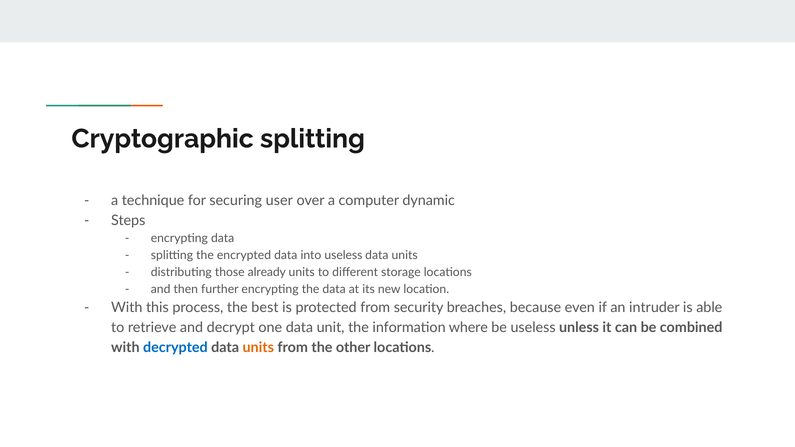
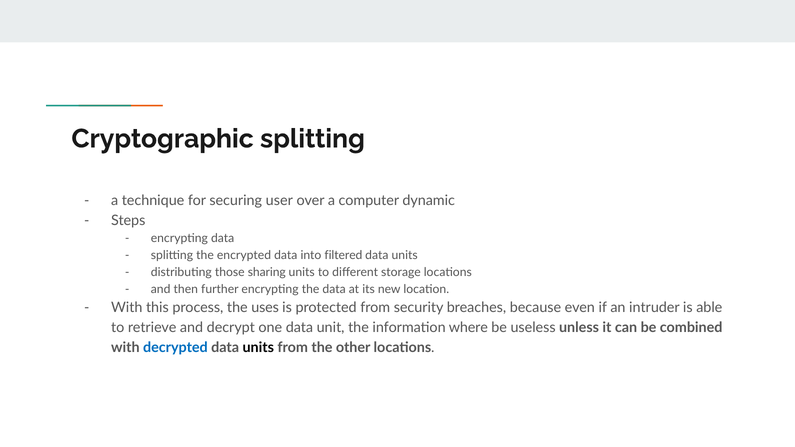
into useless: useless -> filtered
already: already -> sharing
best: best -> uses
units at (258, 347) colour: orange -> black
